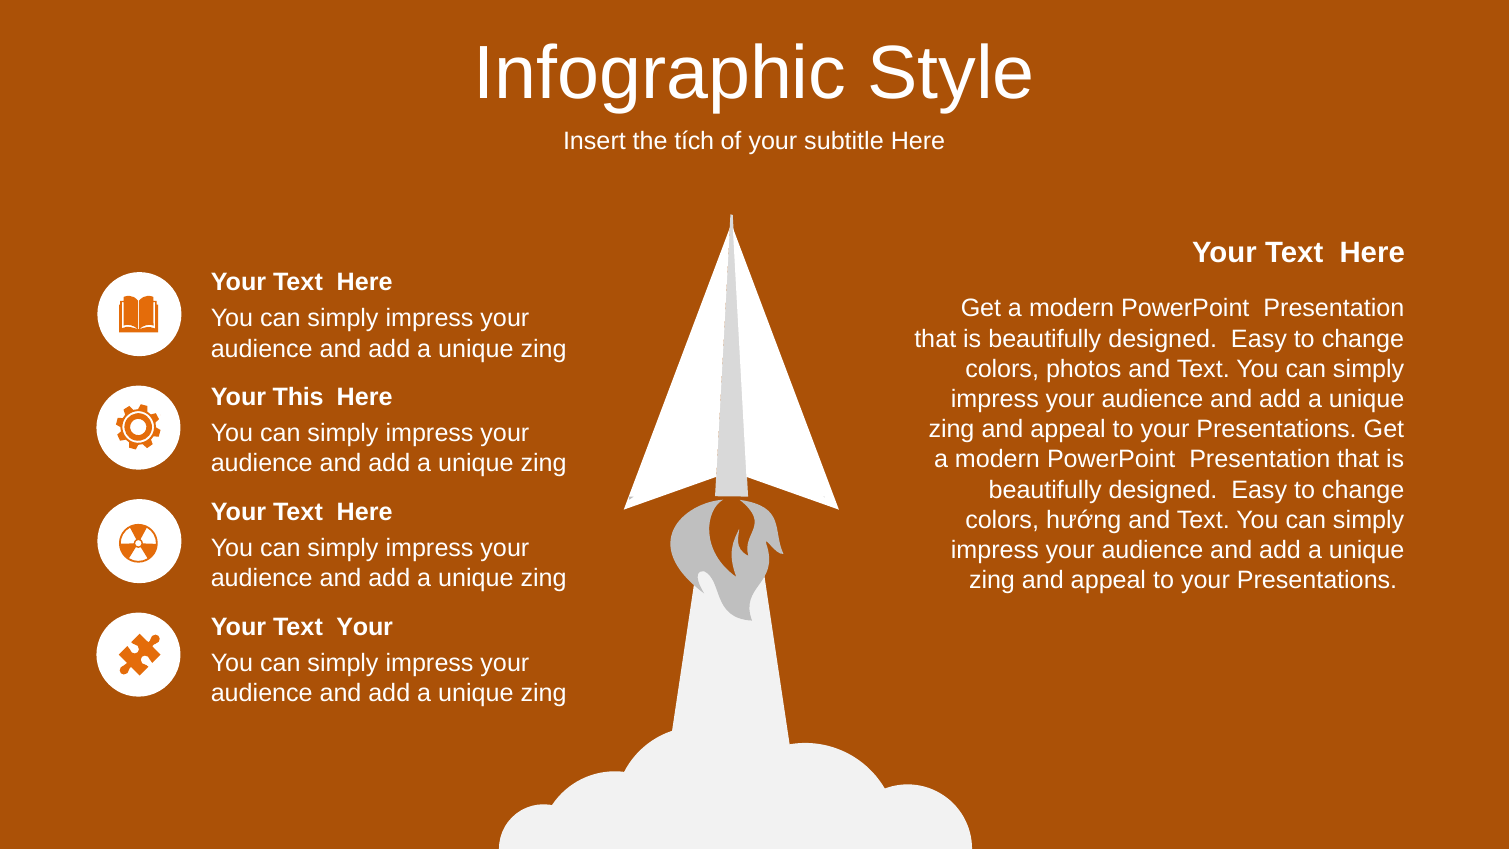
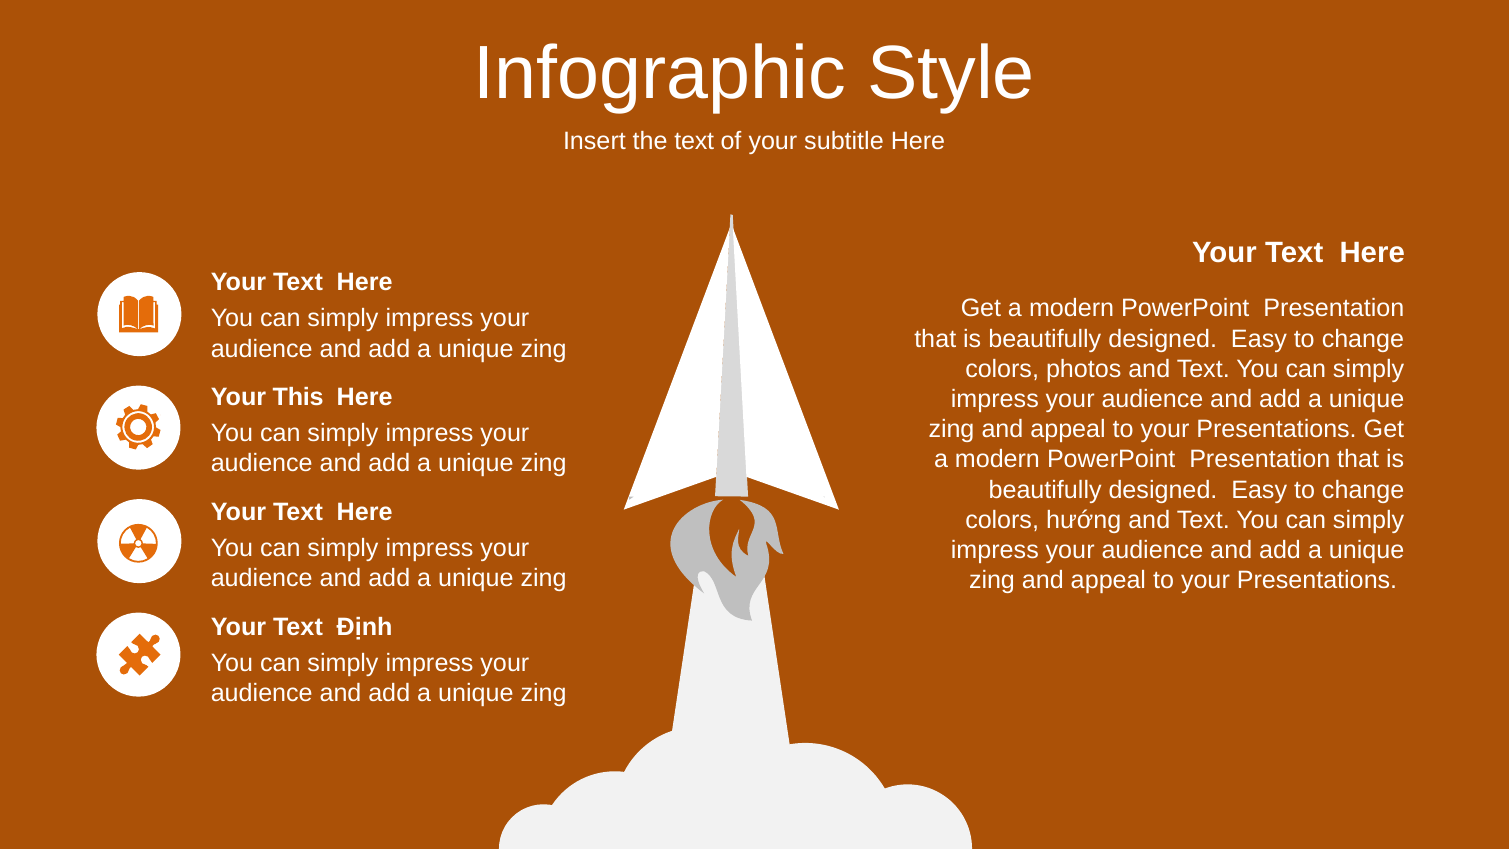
the tích: tích -> text
Text Your: Your -> Định
